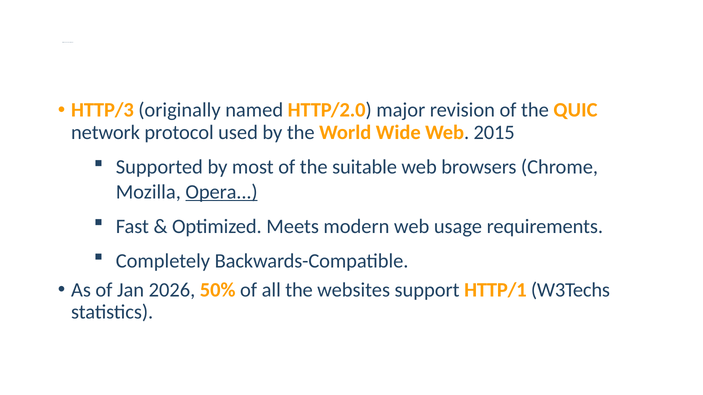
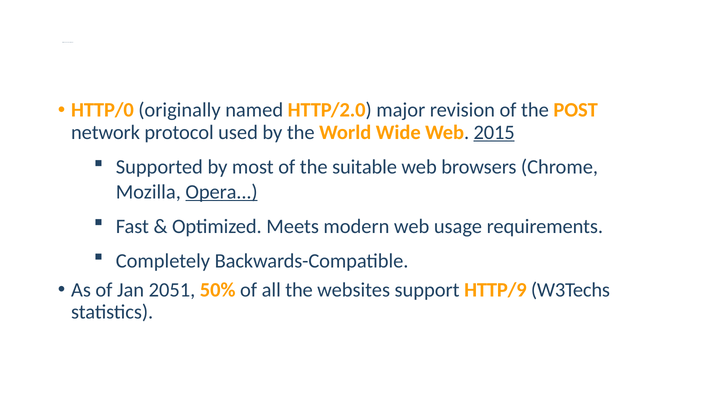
HTTP/3: HTTP/3 -> HTTP/0
QUIC: QUIC -> POST
2015 underline: none -> present
2026: 2026 -> 2051
HTTP/1: HTTP/1 -> HTTP/9
